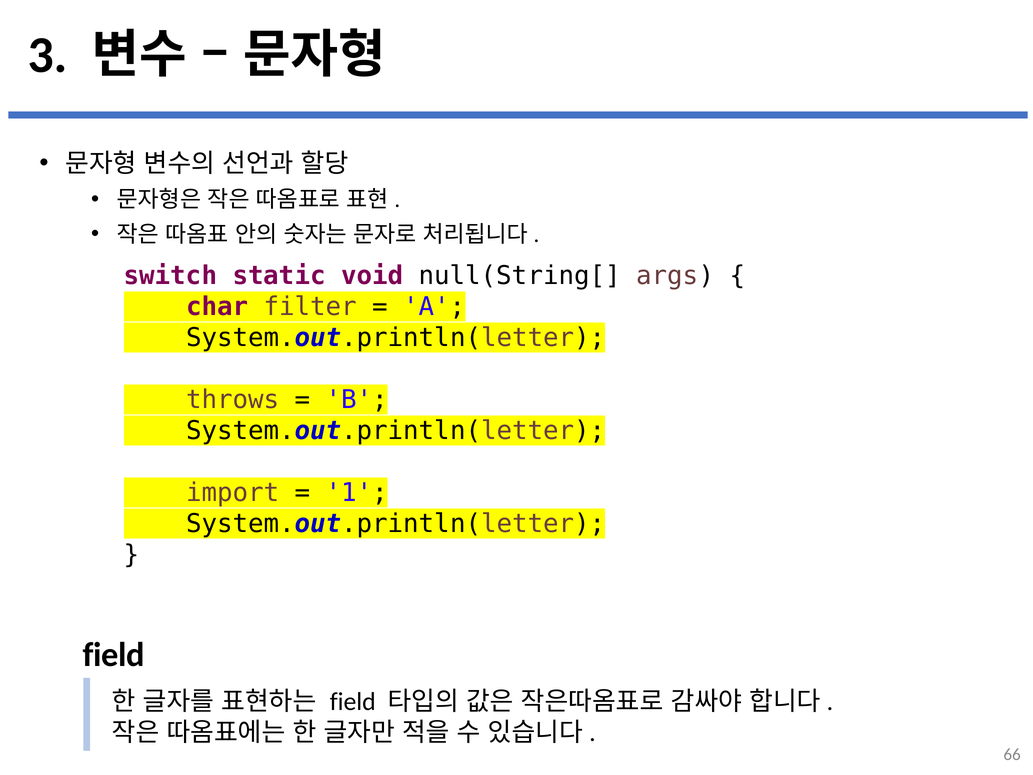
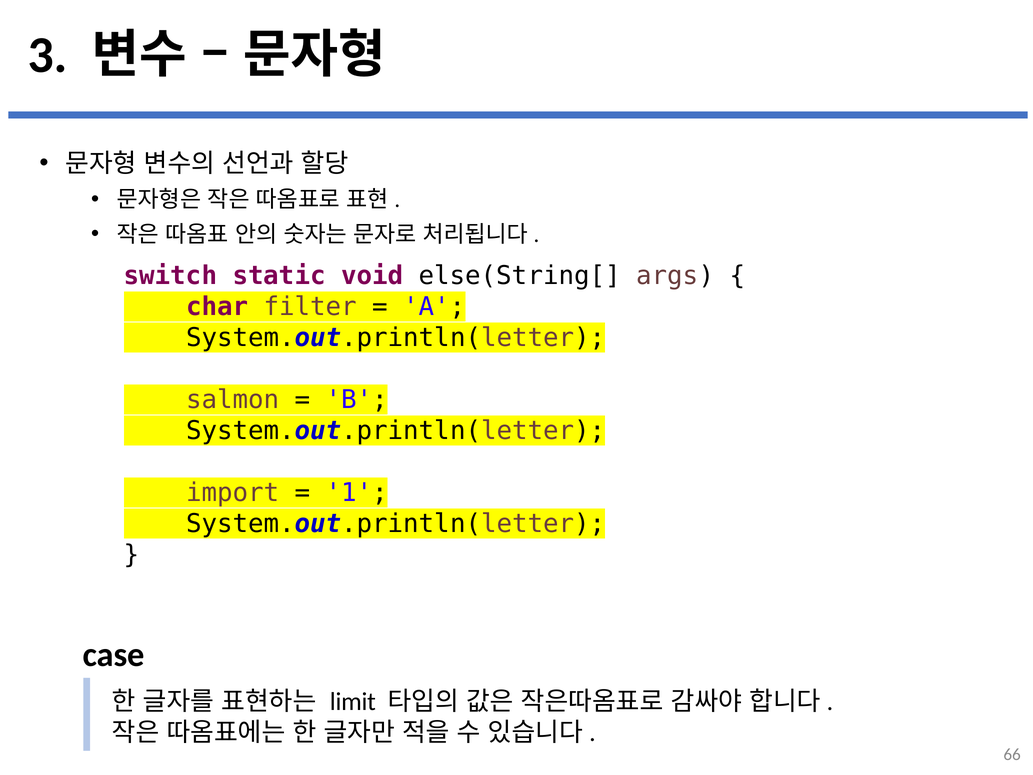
null(String[: null(String[ -> else(String[
throws: throws -> salmon
field at (114, 655): field -> case
field at (353, 701): field -> limit
